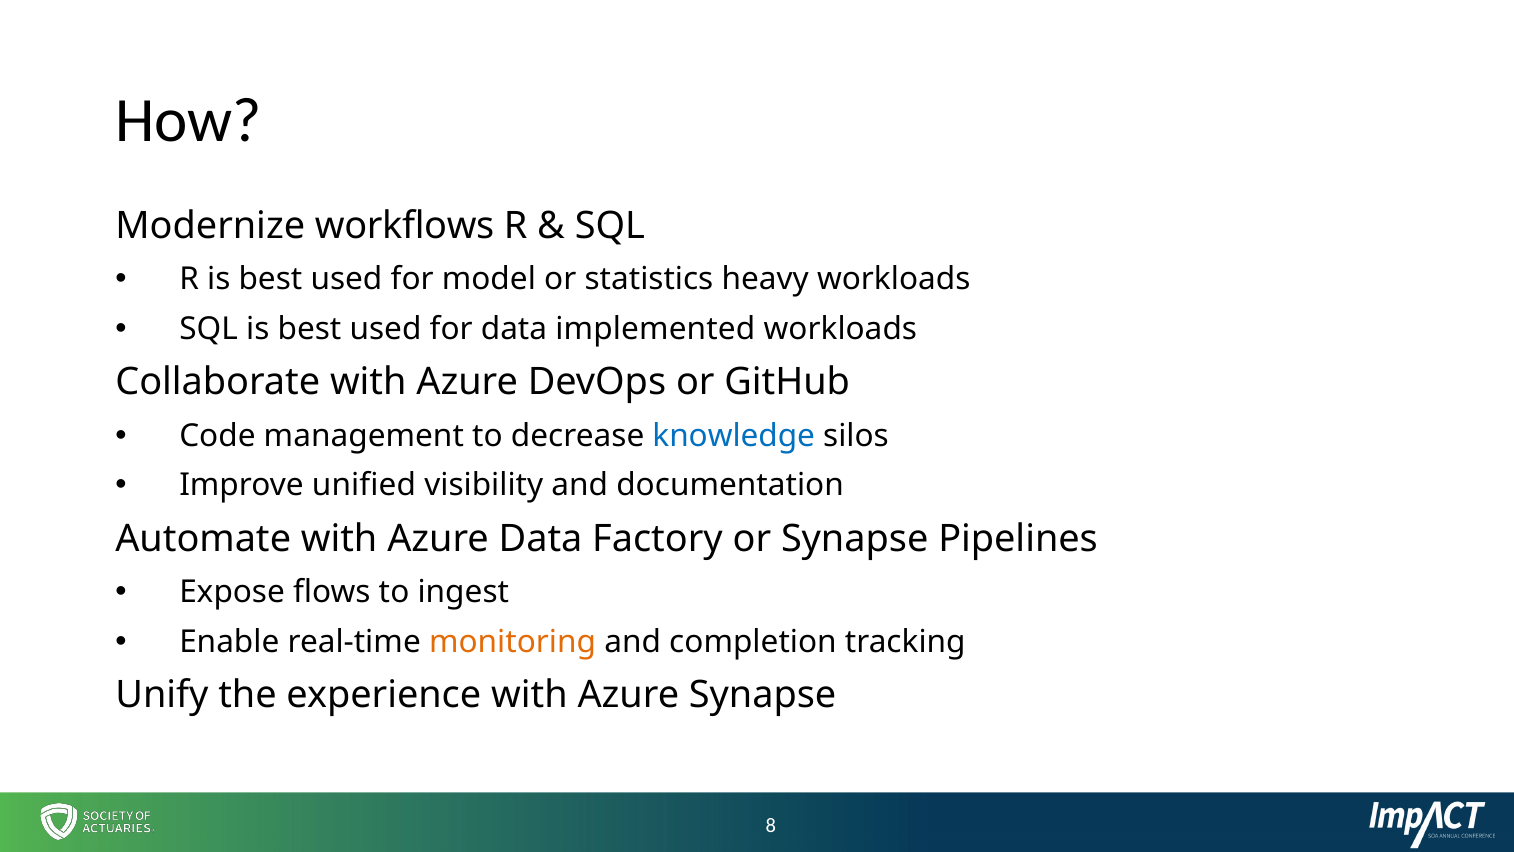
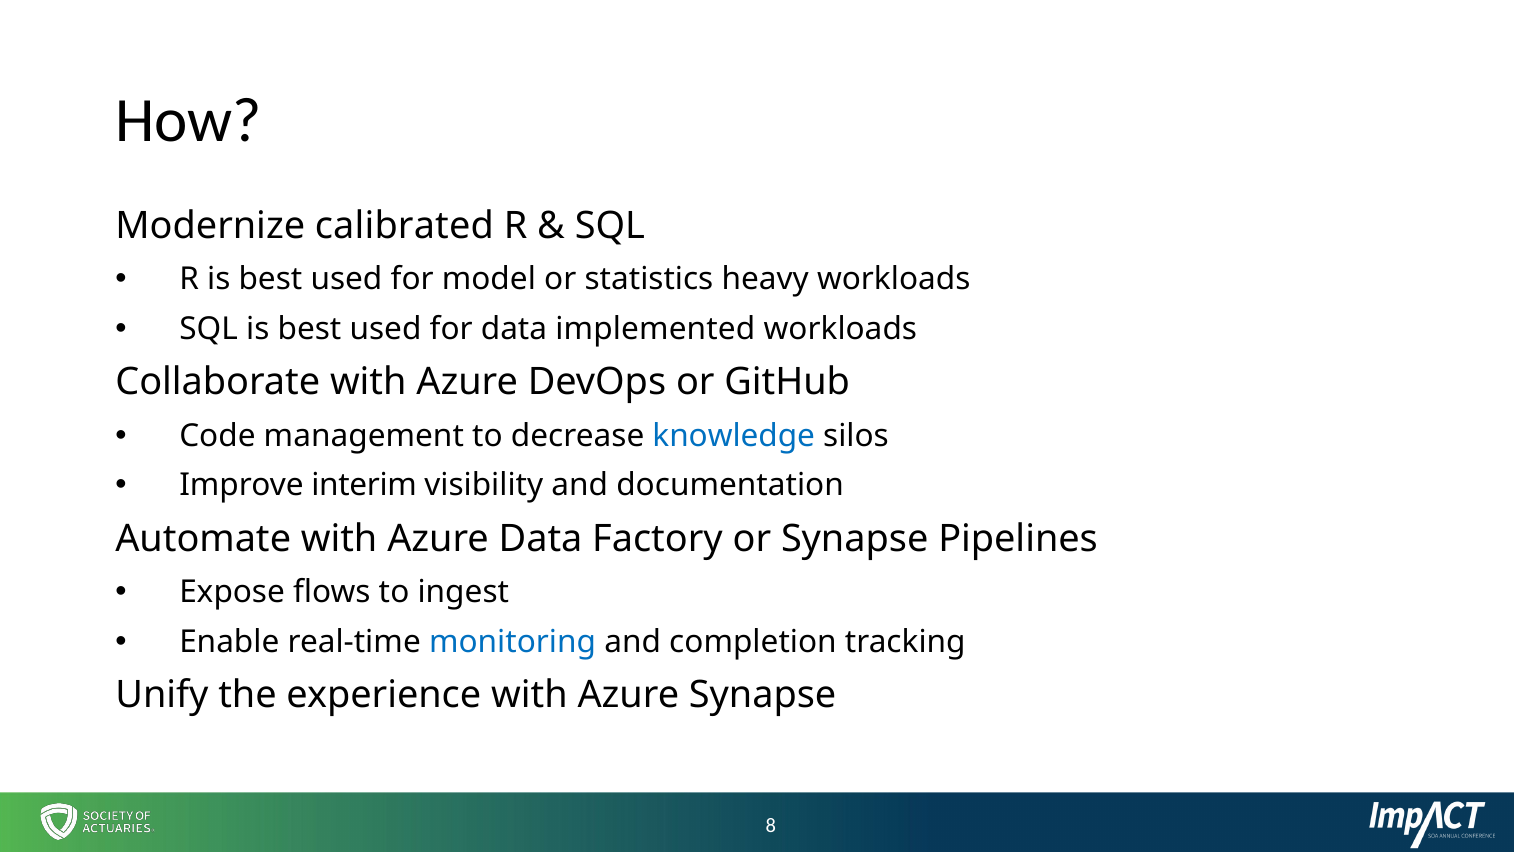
workflows: workflows -> calibrated
unified: unified -> interim
monitoring colour: orange -> blue
